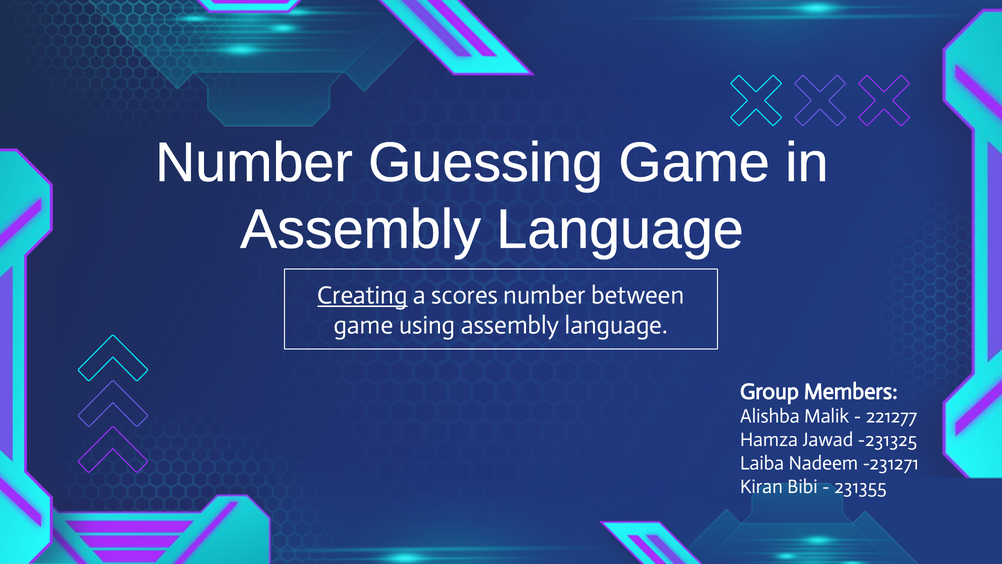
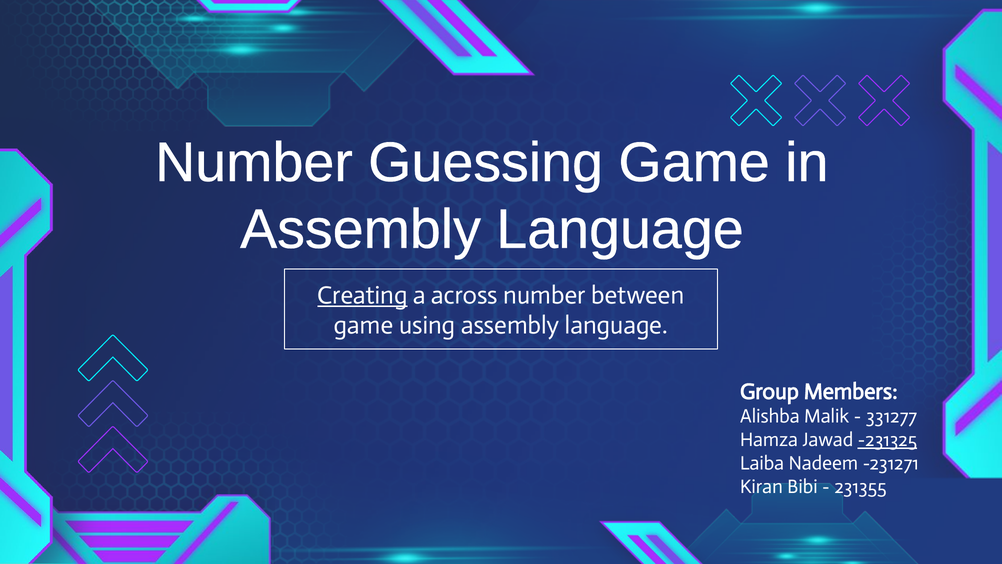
scores: scores -> across
221277: 221277 -> 331277
-231325 underline: none -> present
